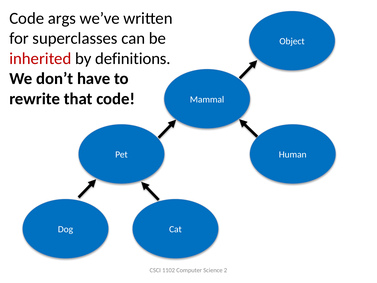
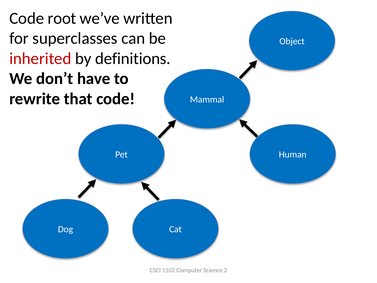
args: args -> root
